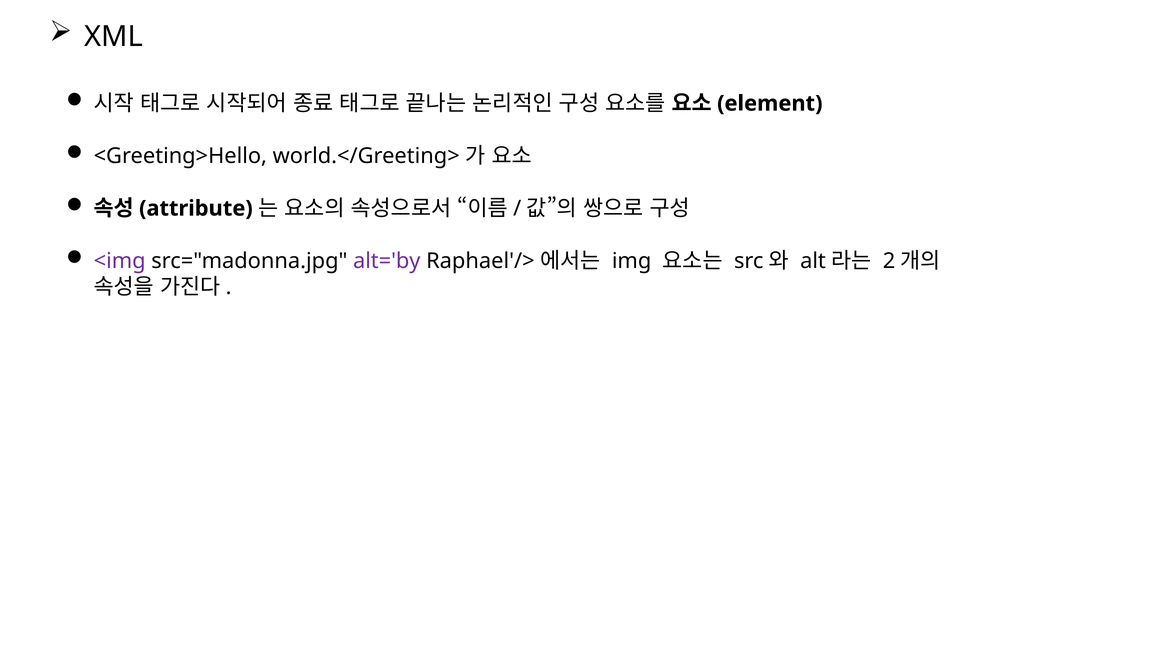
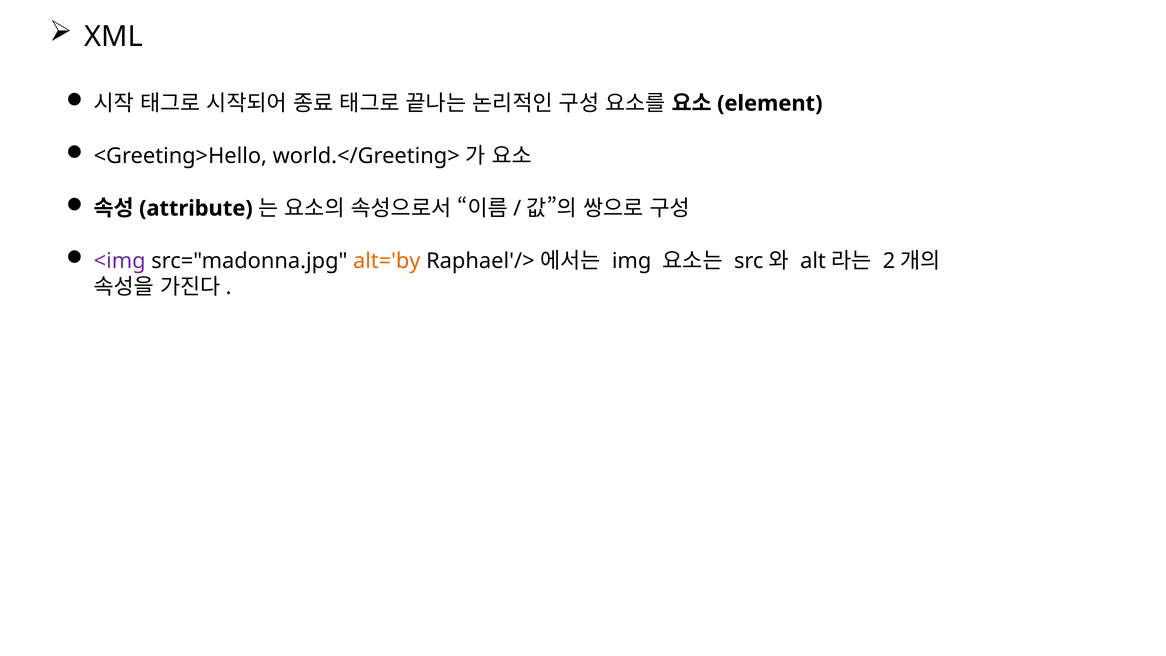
alt='by colour: purple -> orange
